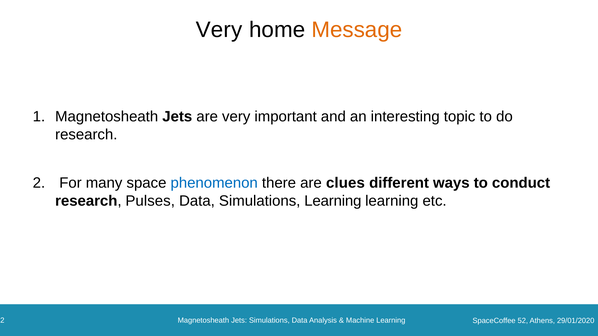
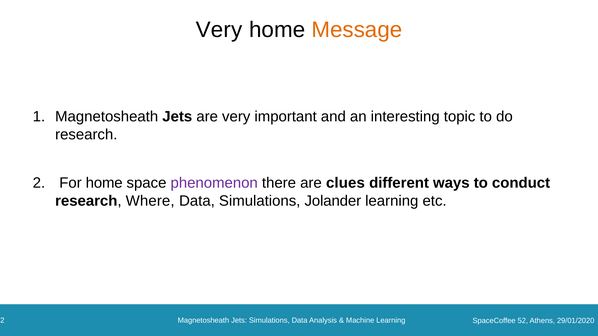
For many: many -> home
phenomenon colour: blue -> purple
Pulses: Pulses -> Where
Simulations Learning: Learning -> Jolander
